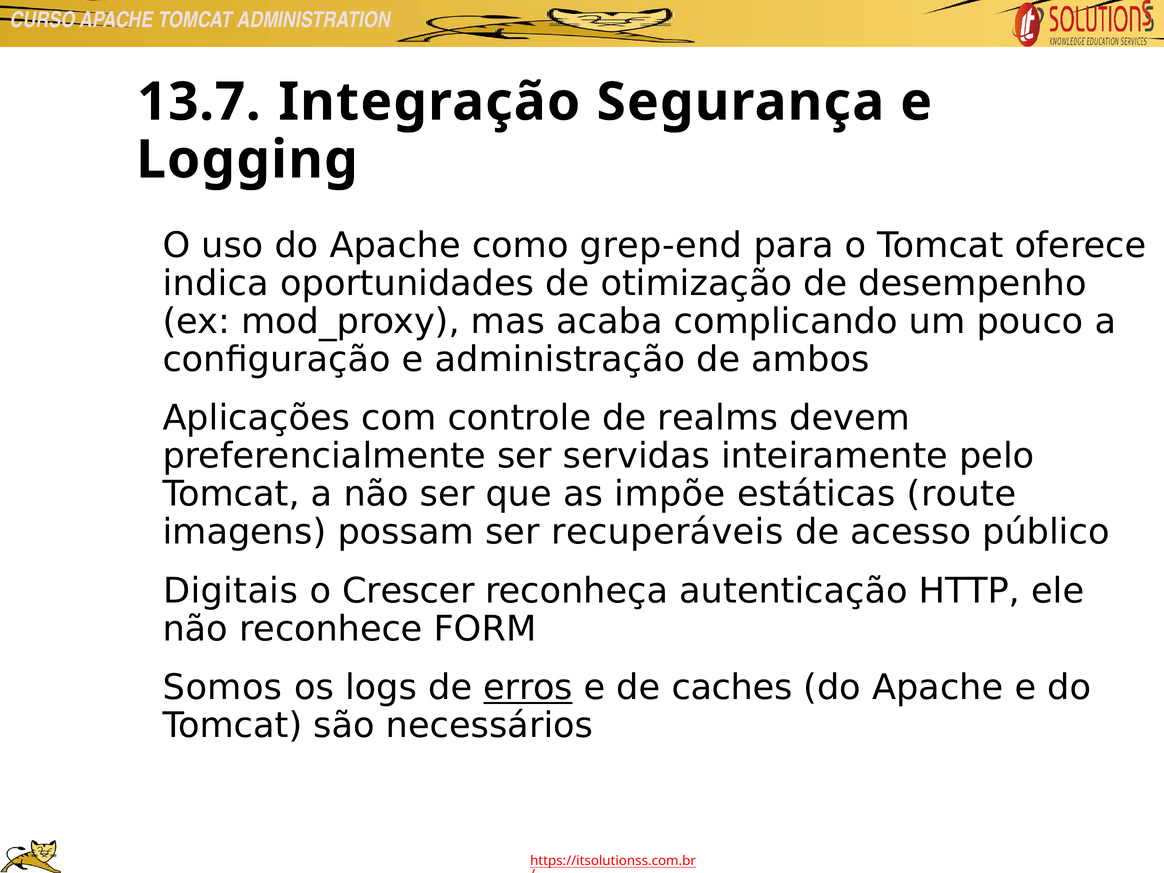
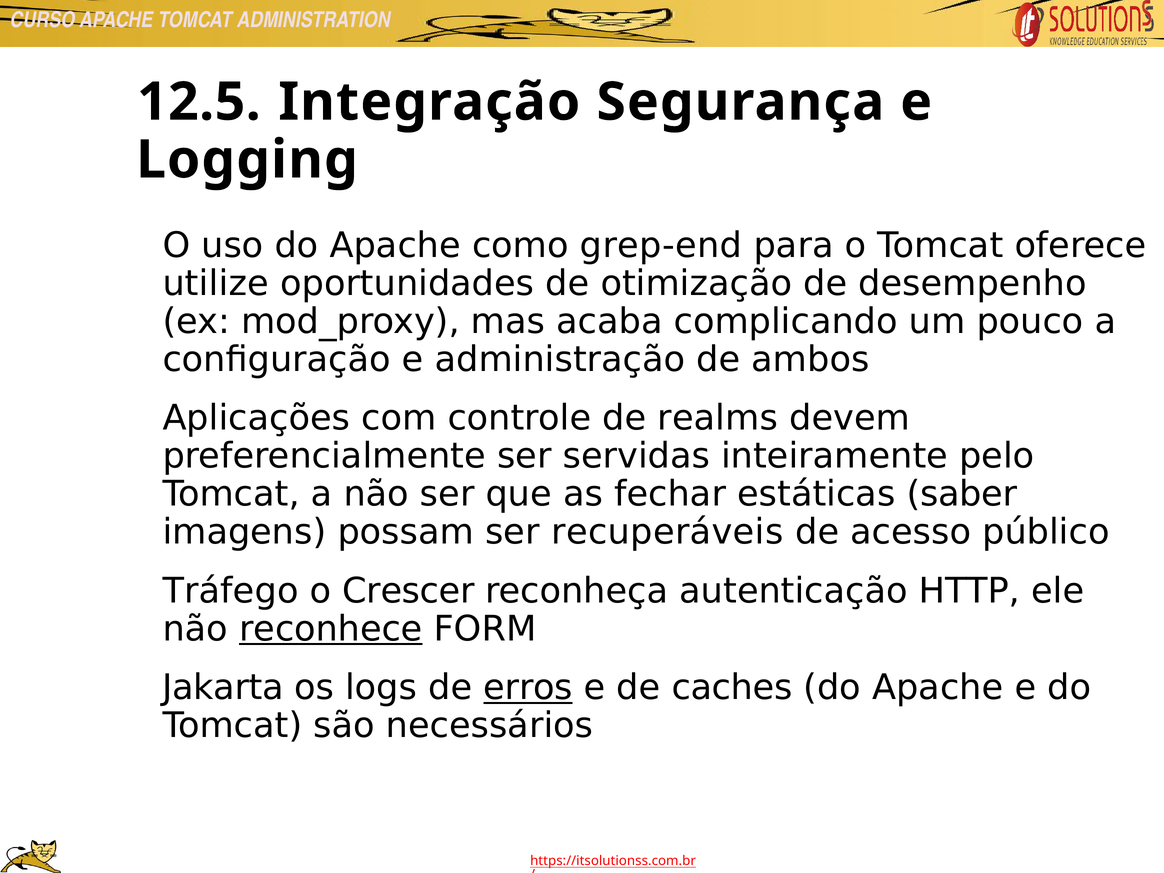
13.7: 13.7 -> 12.5
indica: indica -> utilize
impõe: impõe -> fechar
route: route -> saber
Digitais: Digitais -> Tráfego
reconhece underline: none -> present
Somos: Somos -> Jakarta
